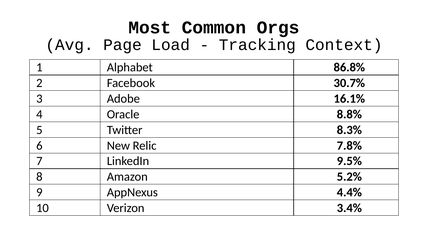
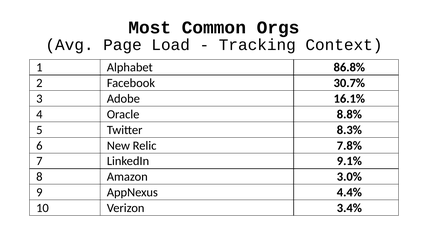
9.5%: 9.5% -> 9.1%
5.2%: 5.2% -> 3.0%
